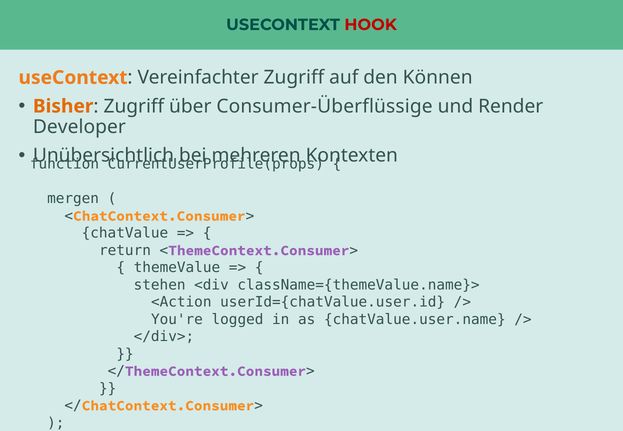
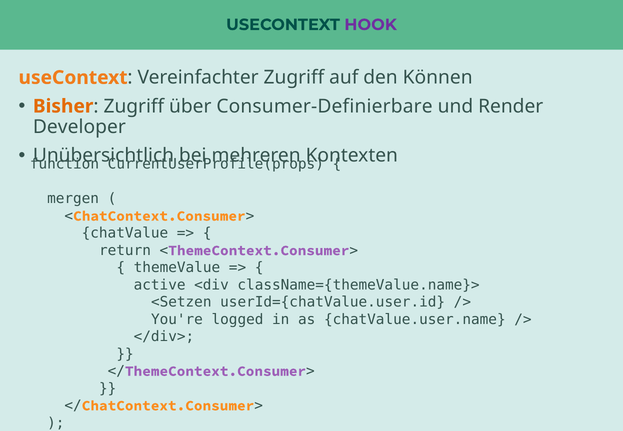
HOOK colour: red -> purple
Consumer-Überflüssige: Consumer-Überflüssige -> Consumer-Definierbare
stehen: stehen -> active
<Action: <Action -> <Setzen
